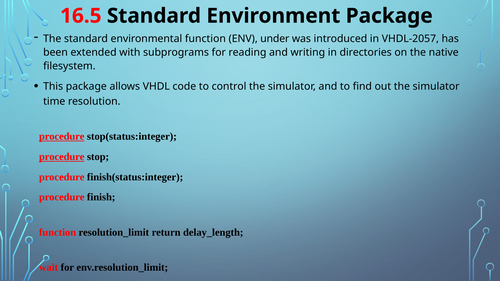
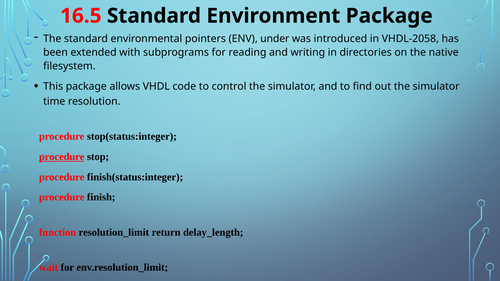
environmental function: function -> pointers
VHDL-2057: VHDL-2057 -> VHDL-2058
procedure at (62, 137) underline: present -> none
